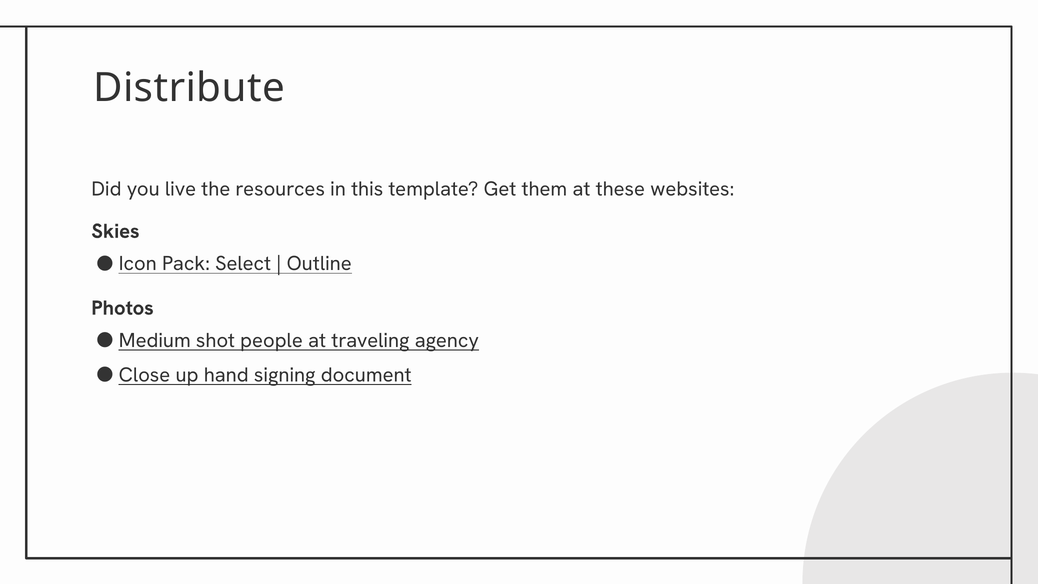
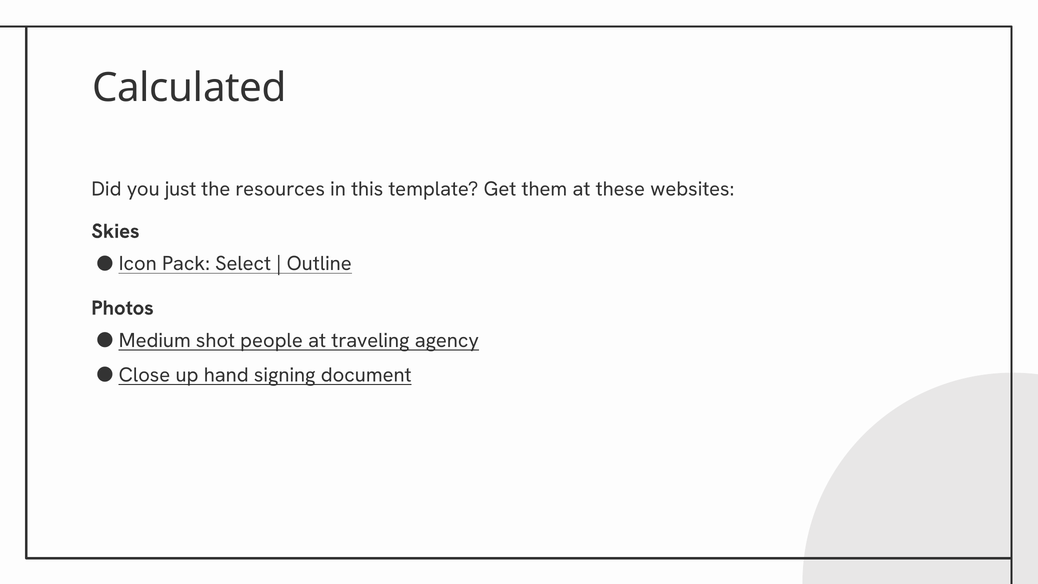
Distribute: Distribute -> Calculated
live: live -> just
